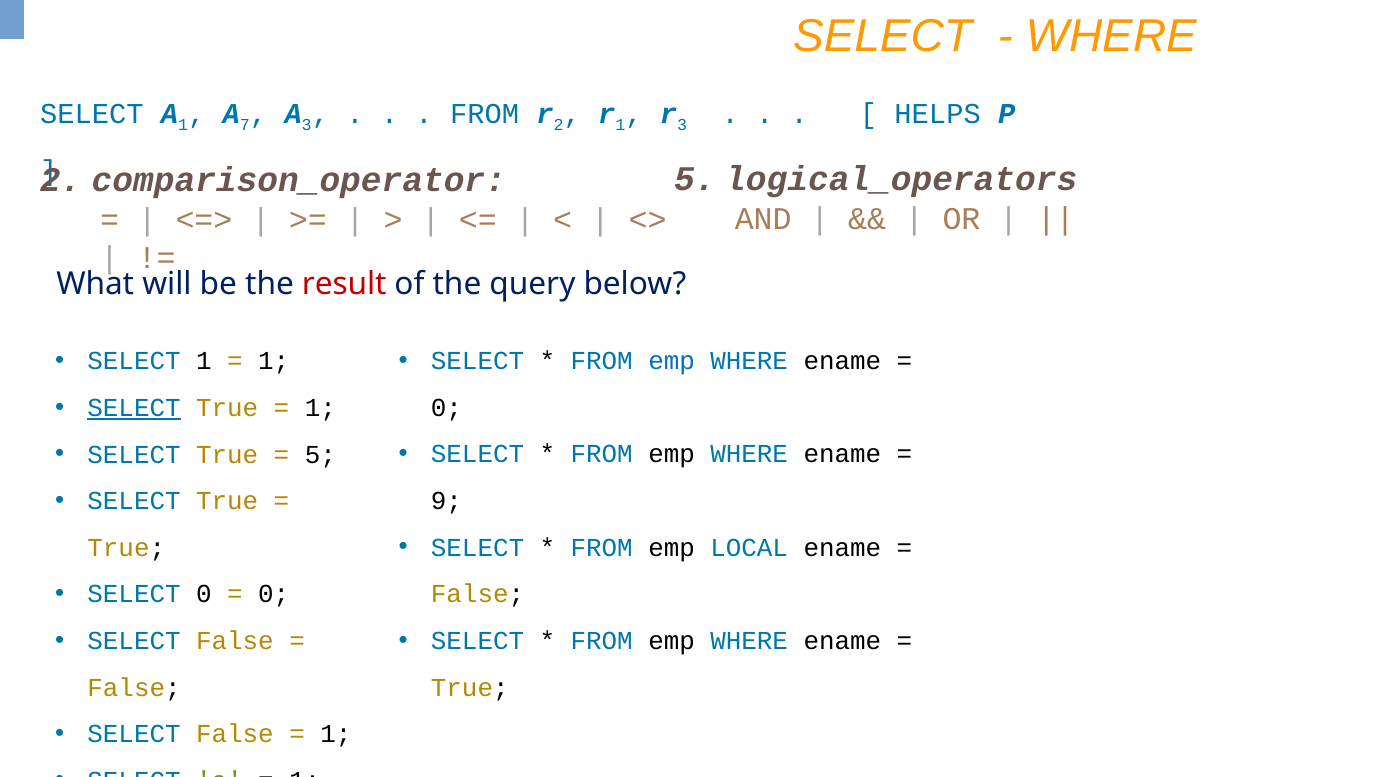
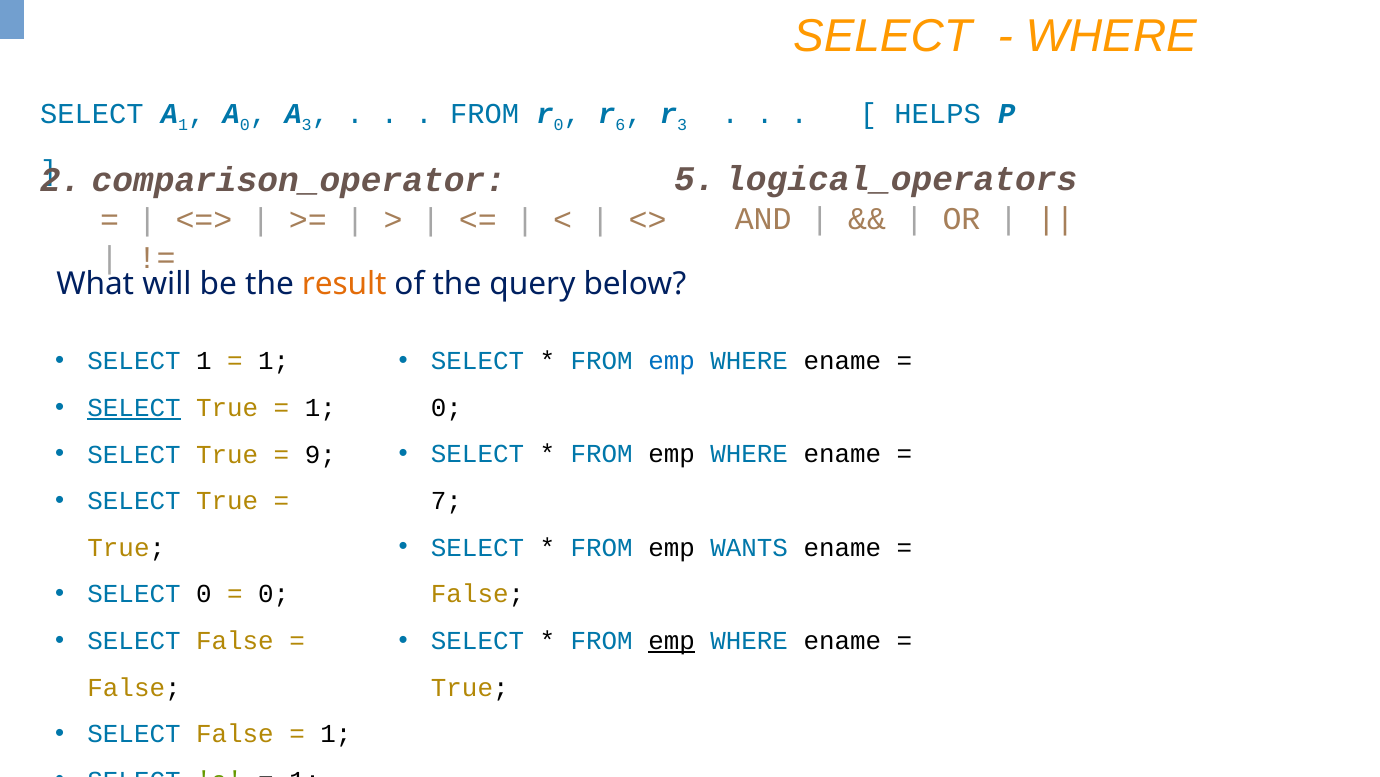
A 7: 7 -> 0
2 at (559, 125): 2 -> 0
1 at (620, 125): 1 -> 6
result colour: red -> orange
5 at (320, 454): 5 -> 9
9: 9 -> 7
LOCAL: LOCAL -> WANTS
emp at (672, 640) underline: none -> present
